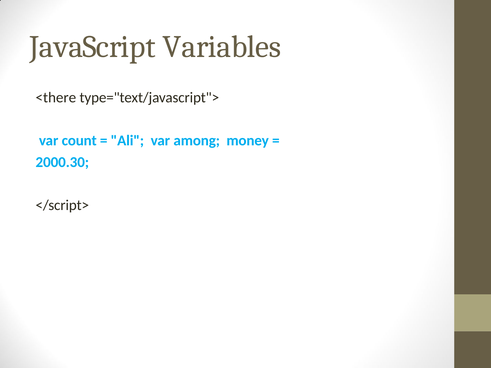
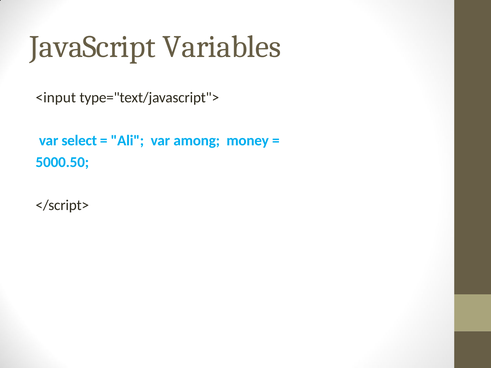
<there: <there -> <input
count: count -> select
2000.30: 2000.30 -> 5000.50
